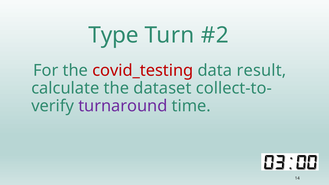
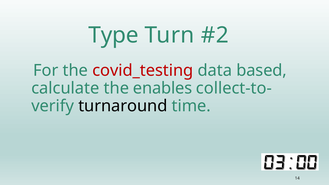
result: result -> based
dataset: dataset -> enables
turnaround colour: purple -> black
